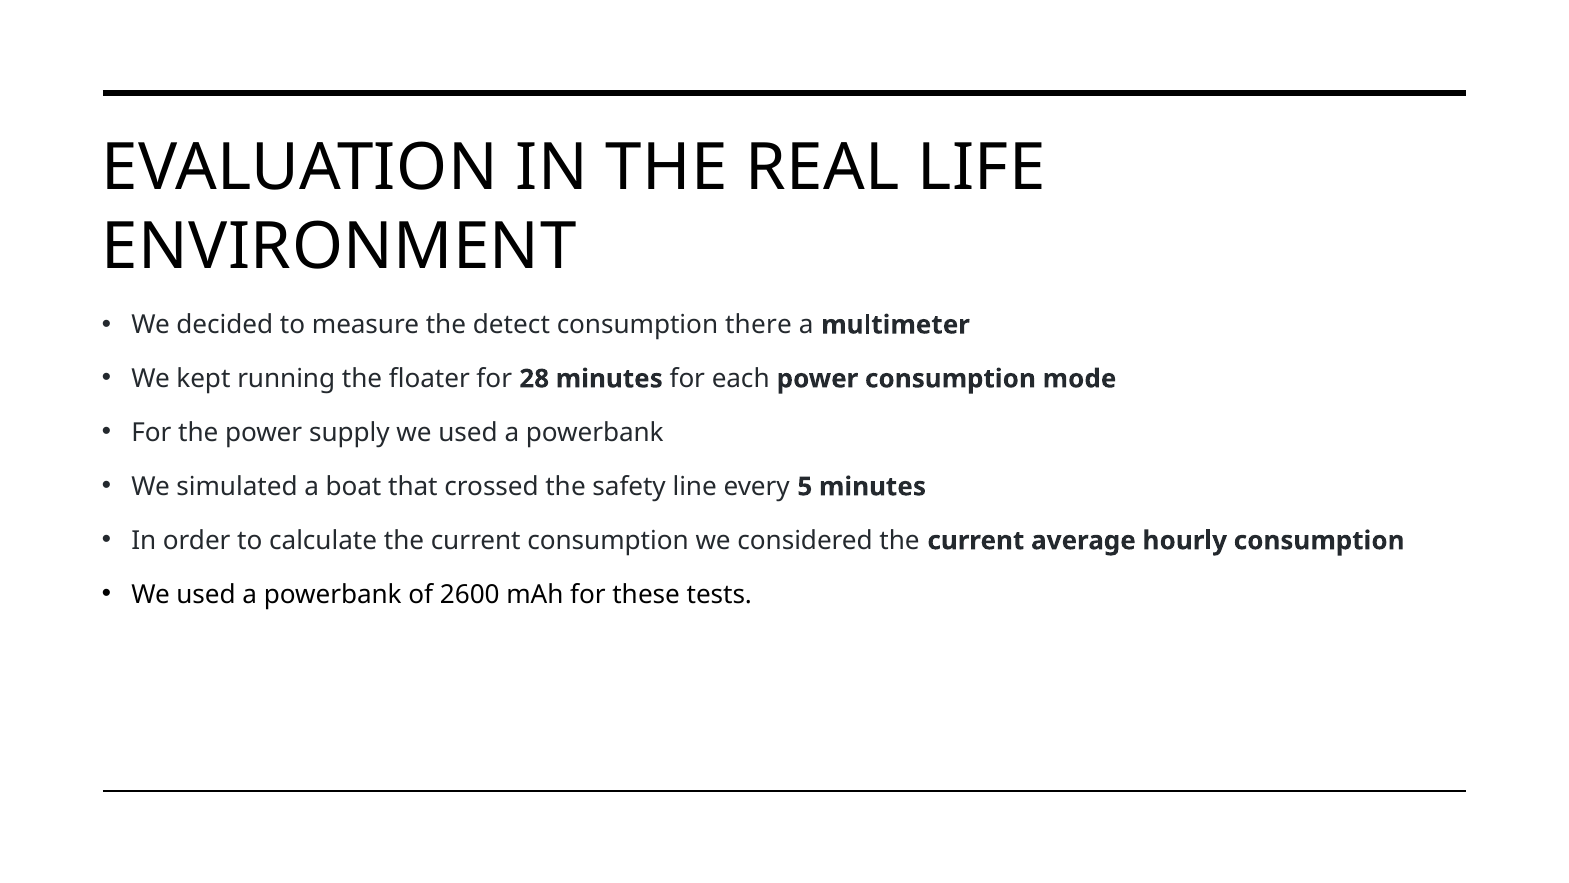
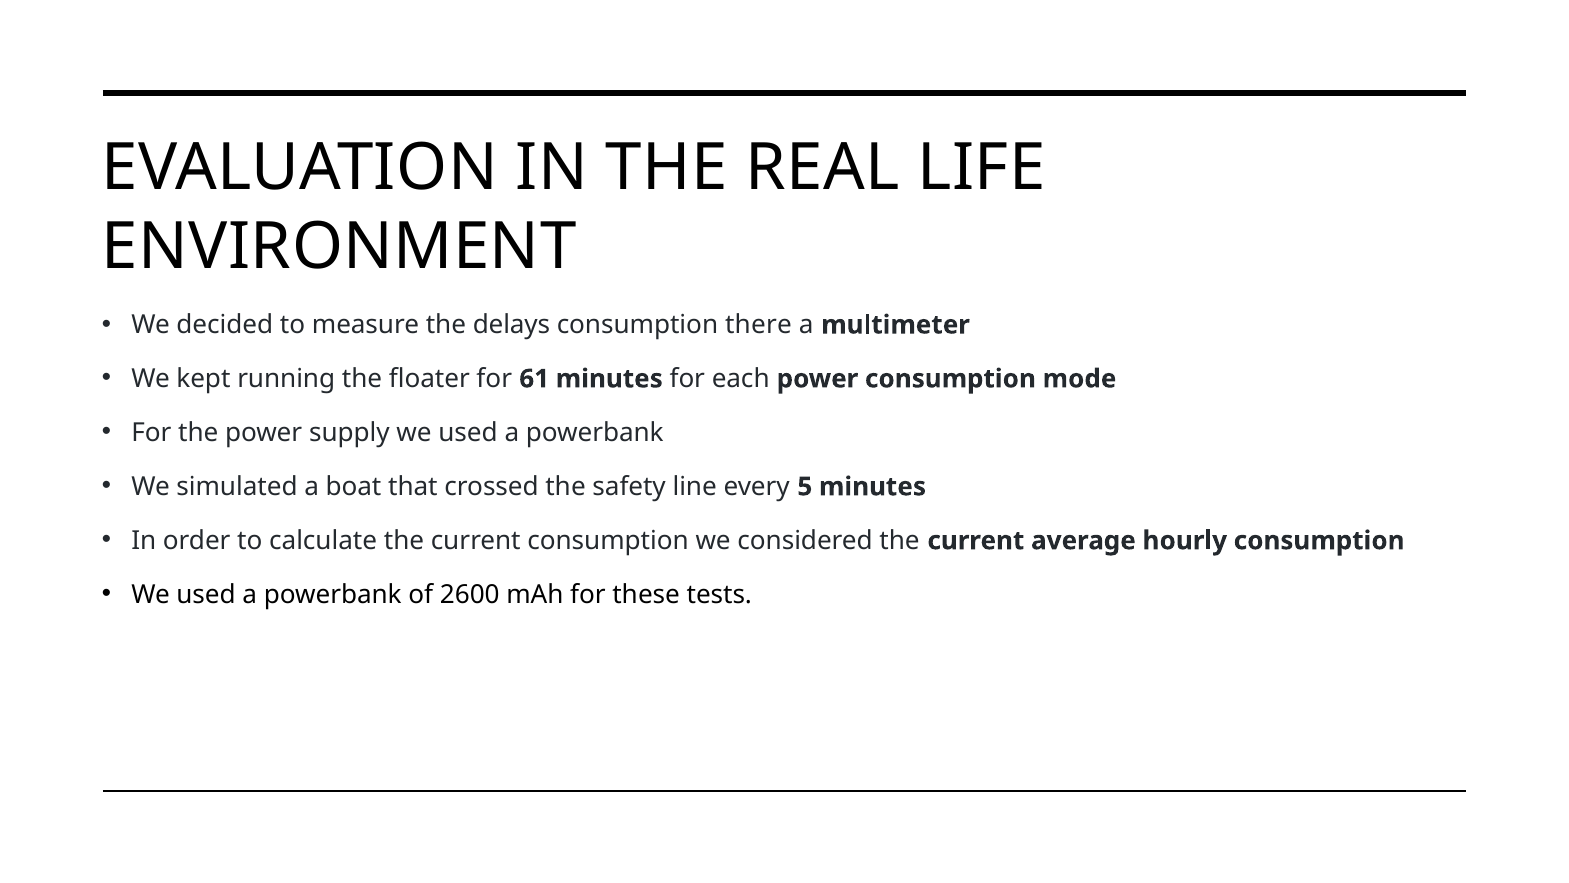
detect: detect -> delays
28: 28 -> 61
